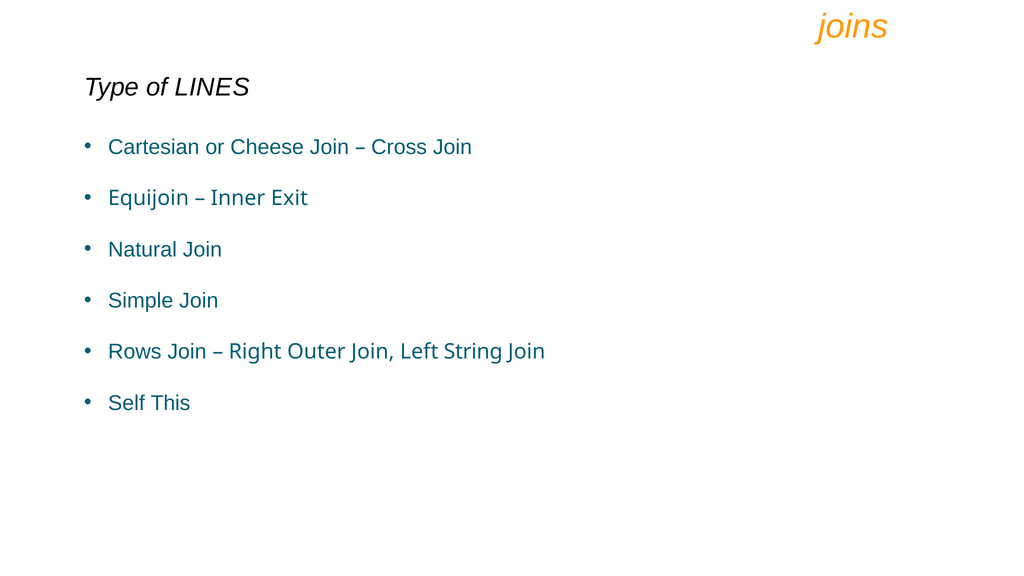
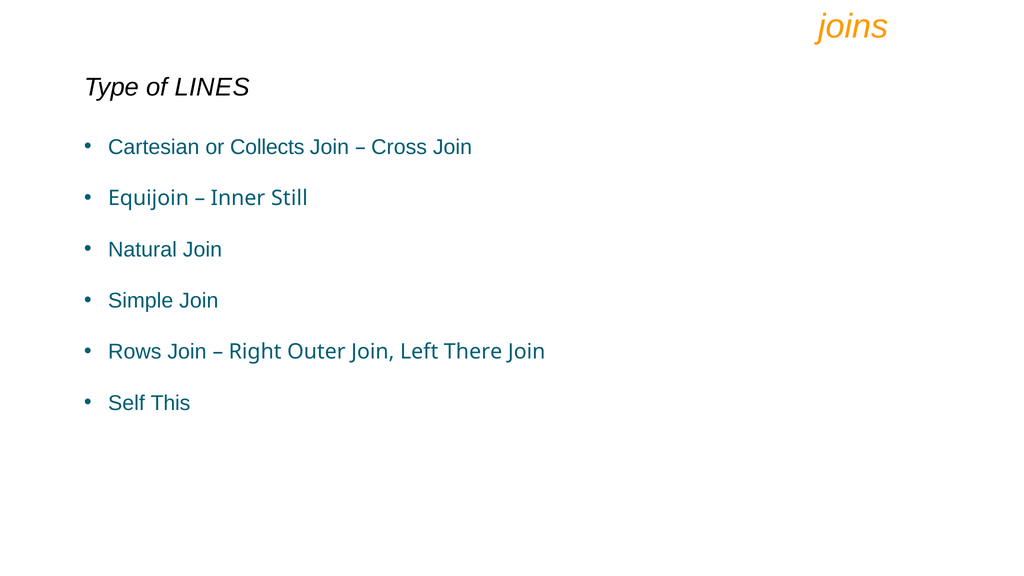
Cheese: Cheese -> Collects
Exit: Exit -> Still
String: String -> There
